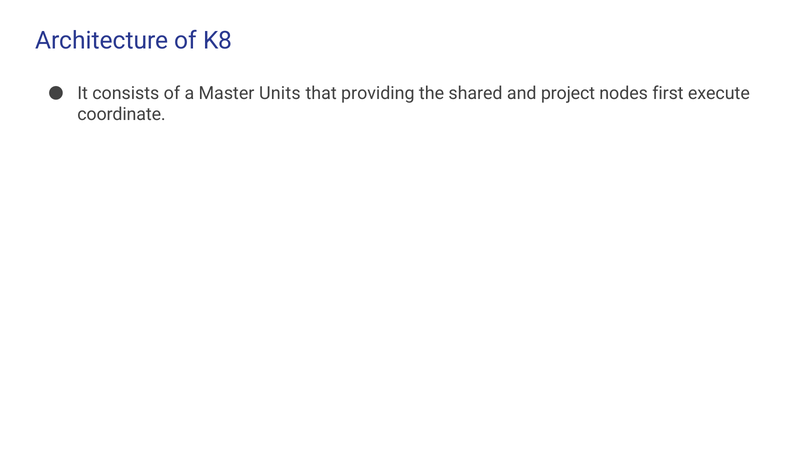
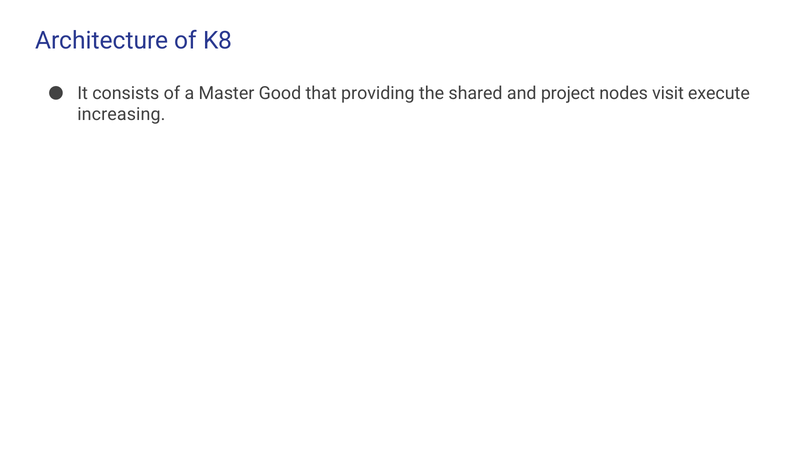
Units: Units -> Good
first: first -> visit
coordinate: coordinate -> increasing
